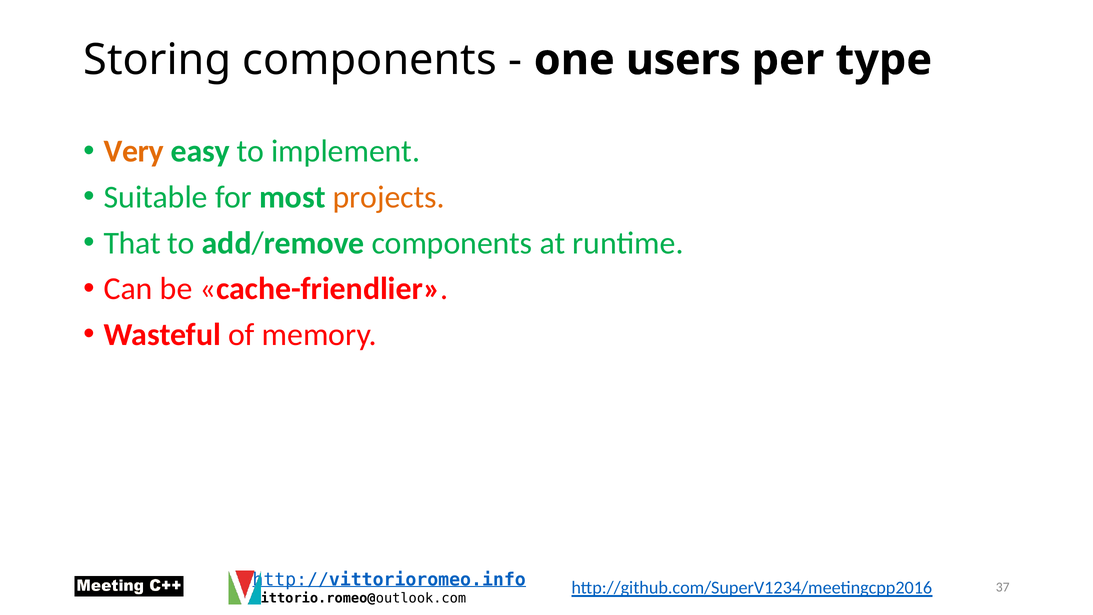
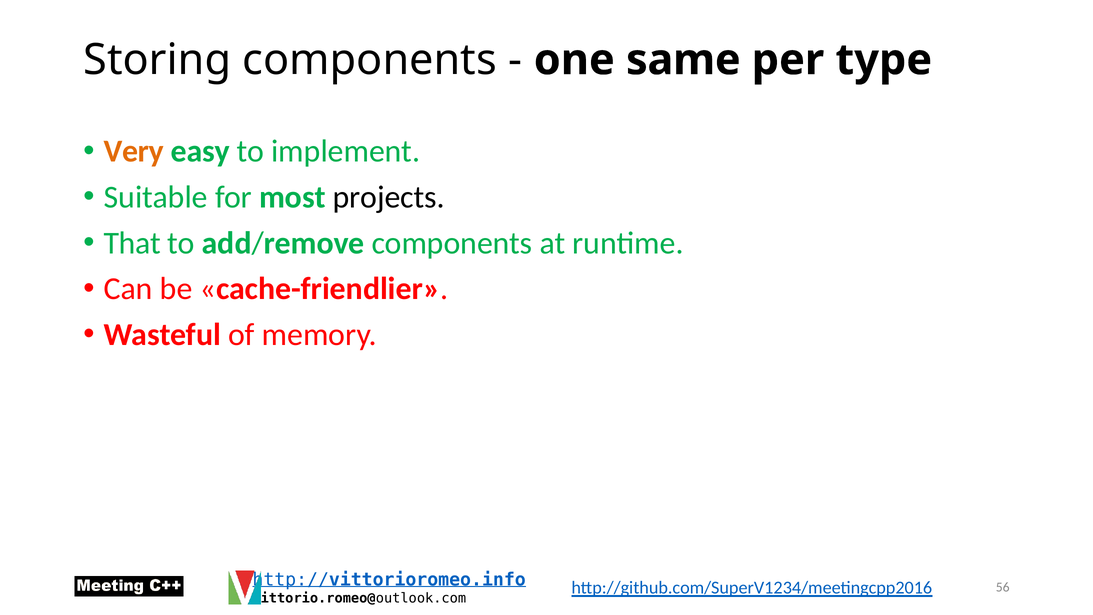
users: users -> same
projects colour: orange -> black
37: 37 -> 56
